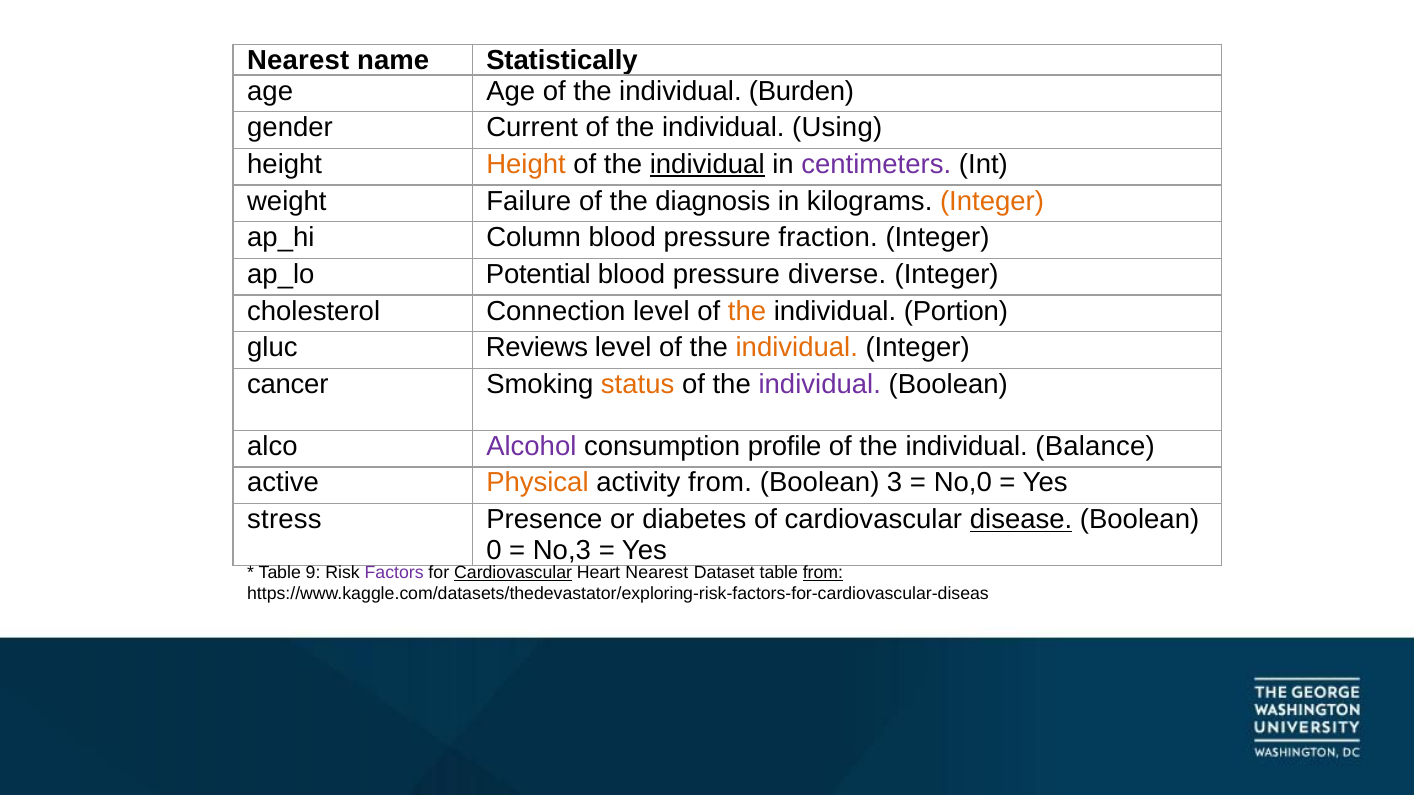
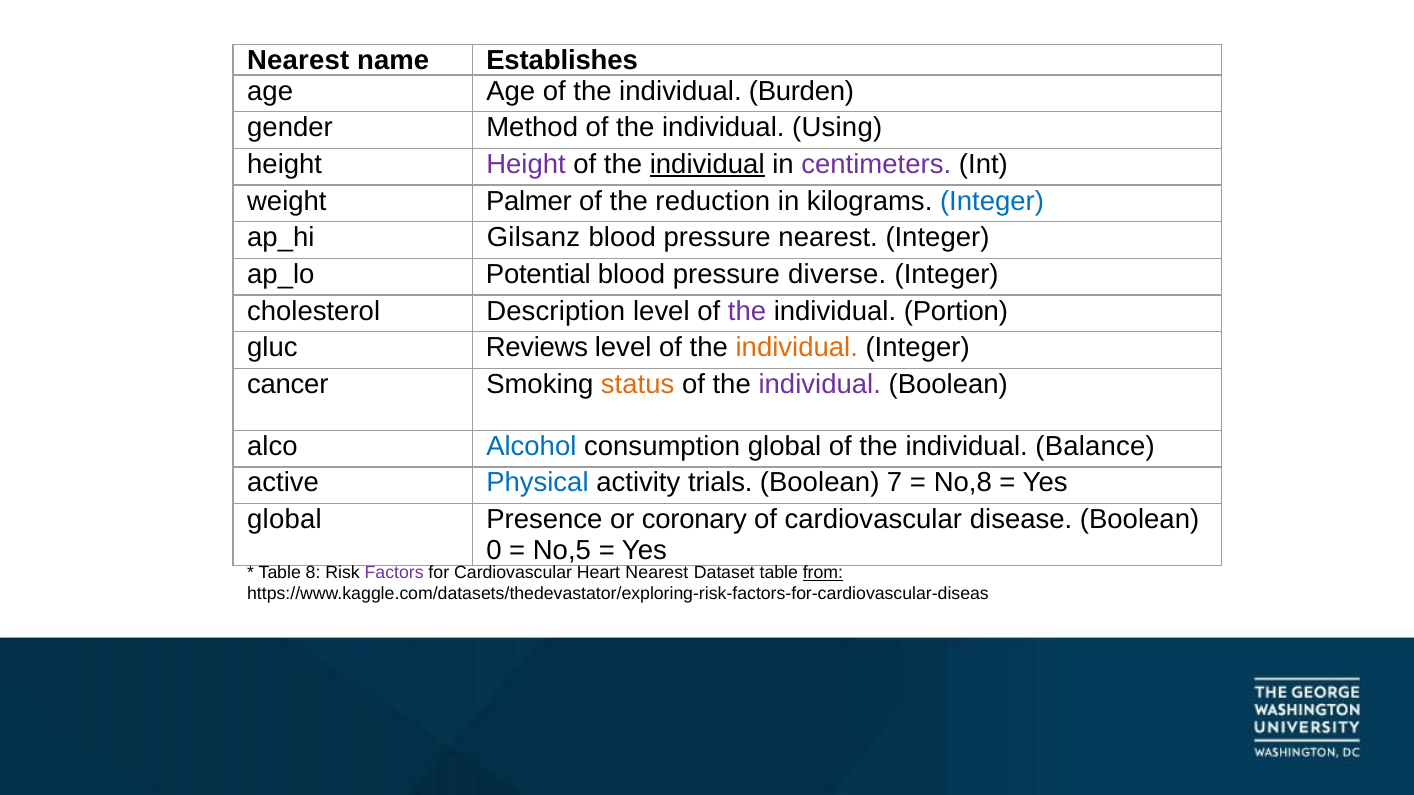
Statistically: Statistically -> Establishes
Current: Current -> Method
Height at (526, 164) colour: orange -> purple
Failure: Failure -> Palmer
diagnosis: diagnosis -> reduction
Integer at (992, 201) colour: orange -> blue
Column: Column -> Gilsanz
pressure fraction: fraction -> nearest
Connection: Connection -> Description
the at (747, 311) colour: orange -> purple
Alcohol colour: purple -> blue
consumption profile: profile -> global
Physical colour: orange -> blue
activity from: from -> trials
3: 3 -> 7
No,0: No,0 -> No,8
stress at (284, 520): stress -> global
diabetes: diabetes -> coronary
disease underline: present -> none
No,3: No,3 -> No,5
9: 9 -> 8
Cardiovascular at (513, 573) underline: present -> none
